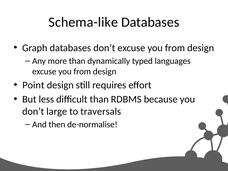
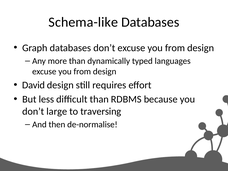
Point: Point -> David
traversals: traversals -> traversing
